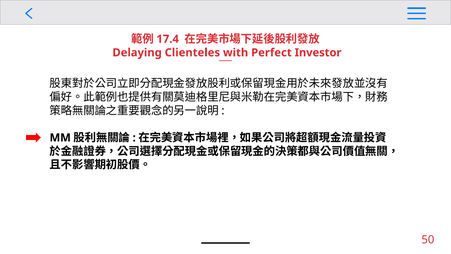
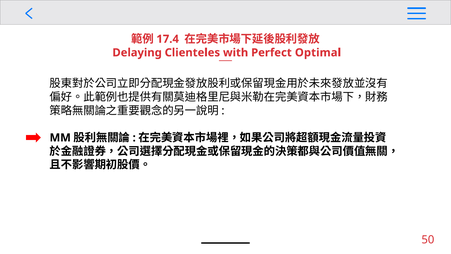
Investor: Investor -> Optimal
